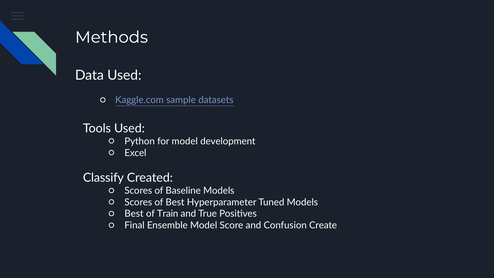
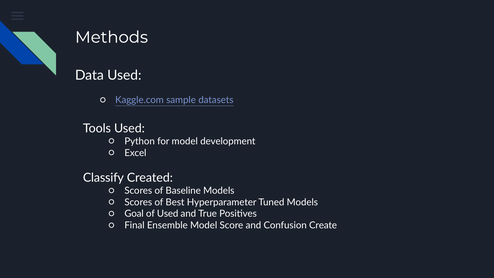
Best at (134, 214): Best -> Goal
of Train: Train -> Used
